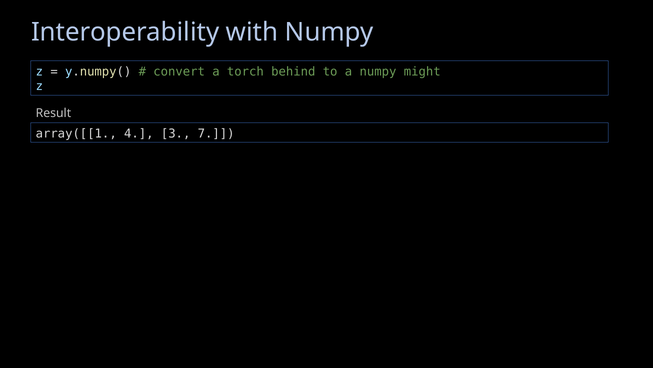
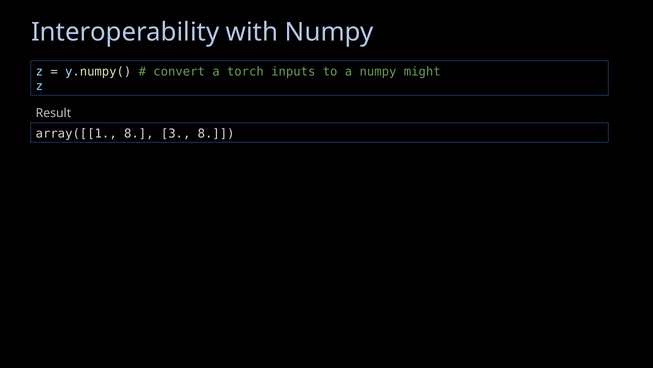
behind: behind -> inputs
array([[1 4: 4 -> 8
3 7: 7 -> 8
